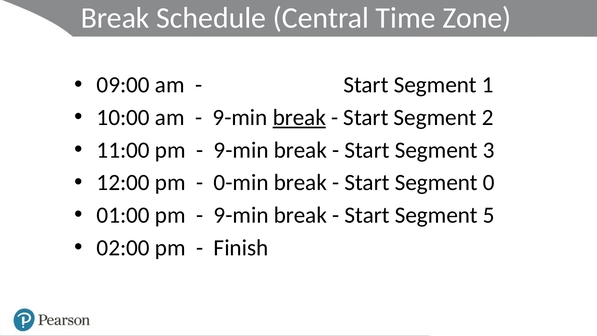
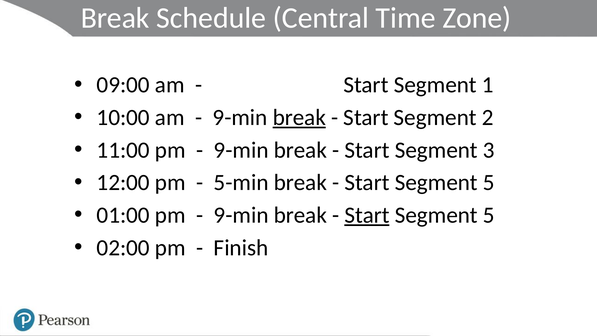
0-min: 0-min -> 5-min
0 at (489, 183): 0 -> 5
Start at (367, 215) underline: none -> present
